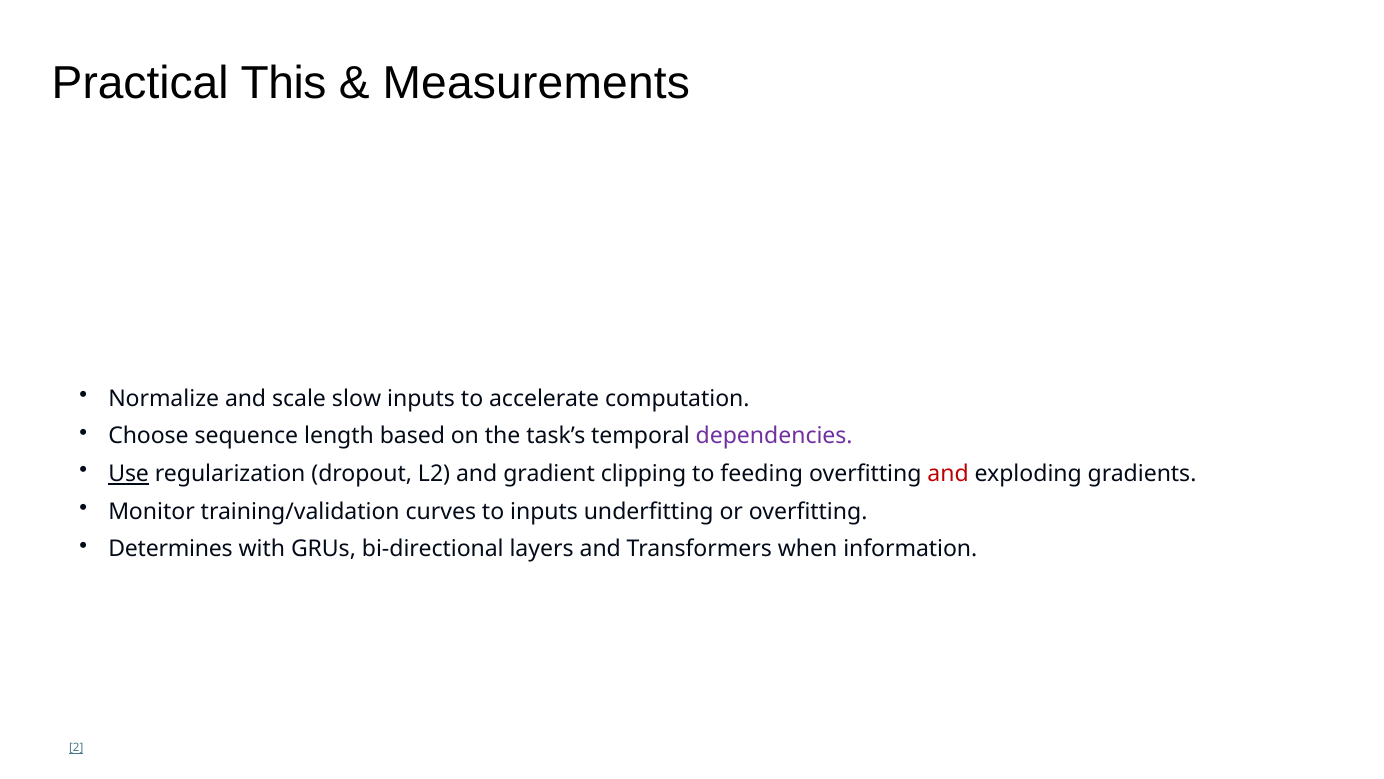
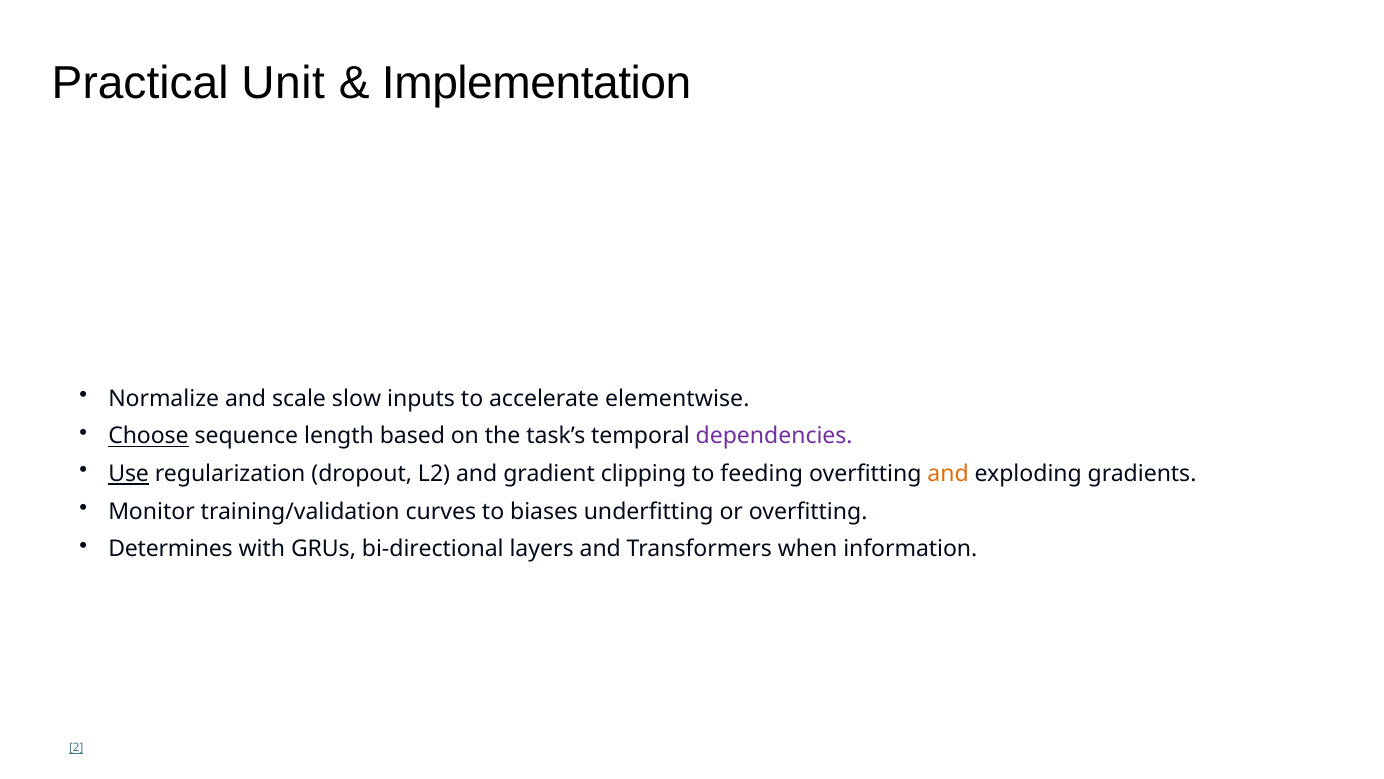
This: This -> Unit
Measurements: Measurements -> Implementation
computation: computation -> elementwise
Choose underline: none -> present
and at (948, 474) colour: red -> orange
to inputs: inputs -> biases
